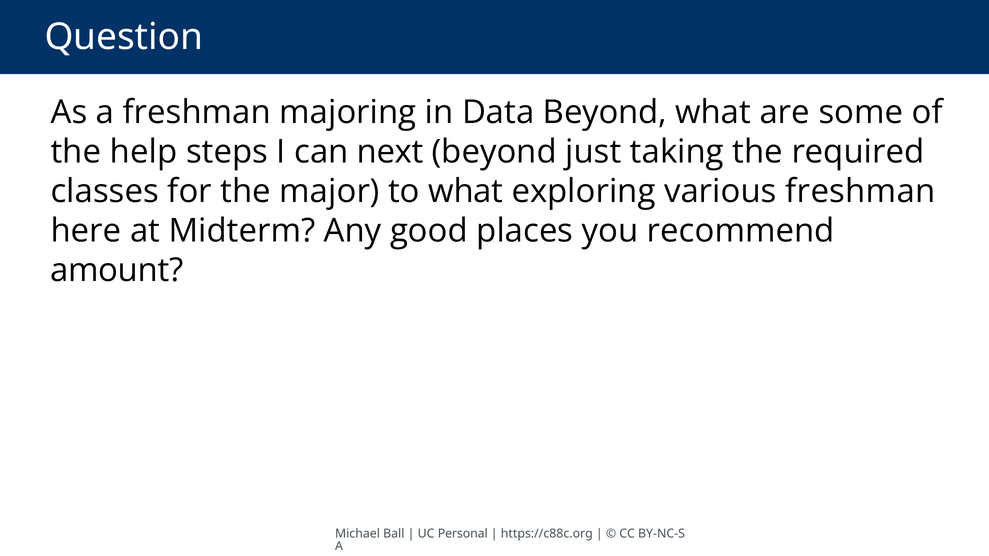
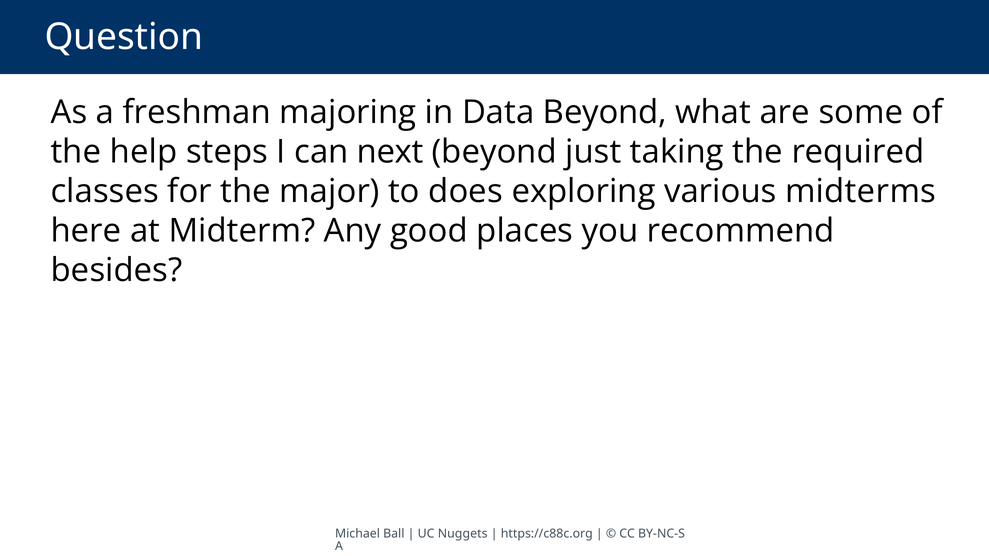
to what: what -> does
various freshman: freshman -> midterms
amount: amount -> besides
Personal: Personal -> Nuggets
